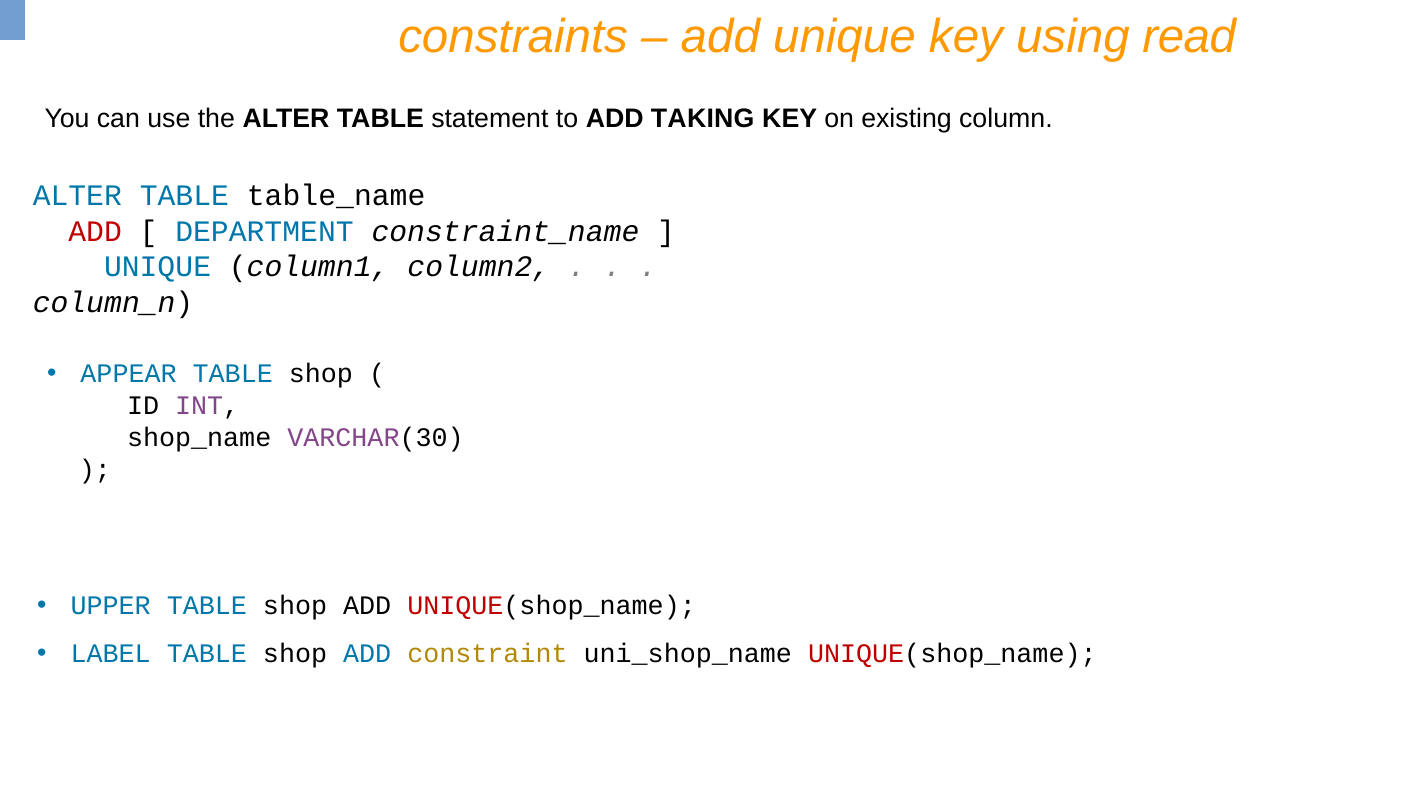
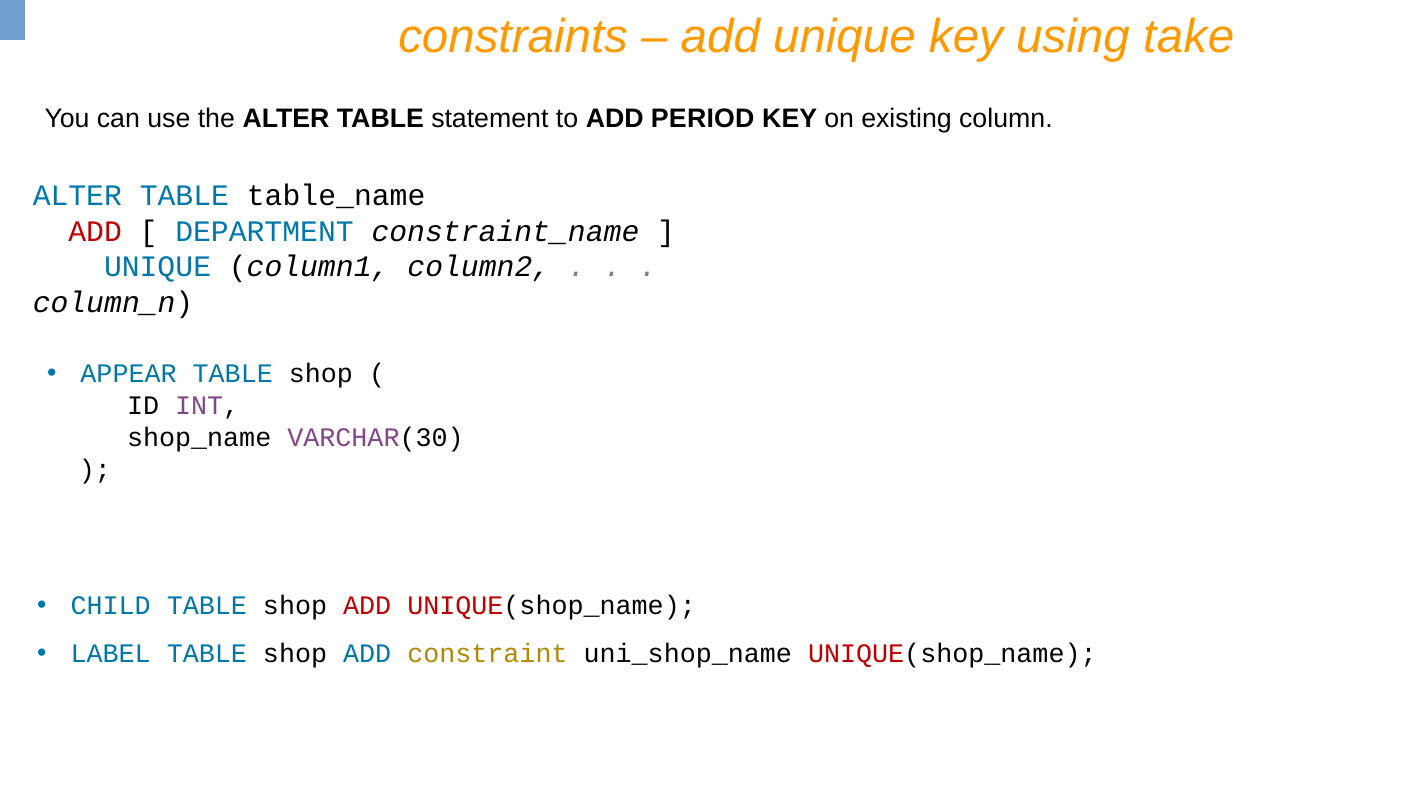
read: read -> take
TAKING: TAKING -> PERIOD
UPPER: UPPER -> CHILD
ADD at (367, 605) colour: black -> red
